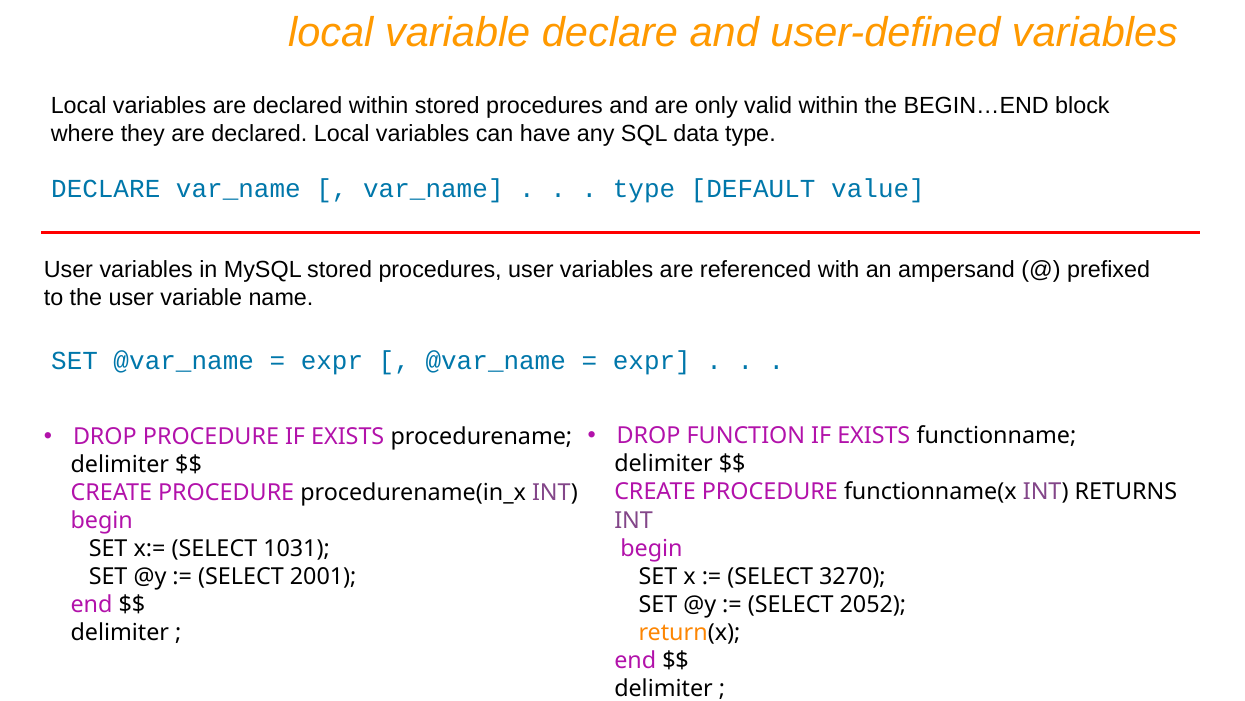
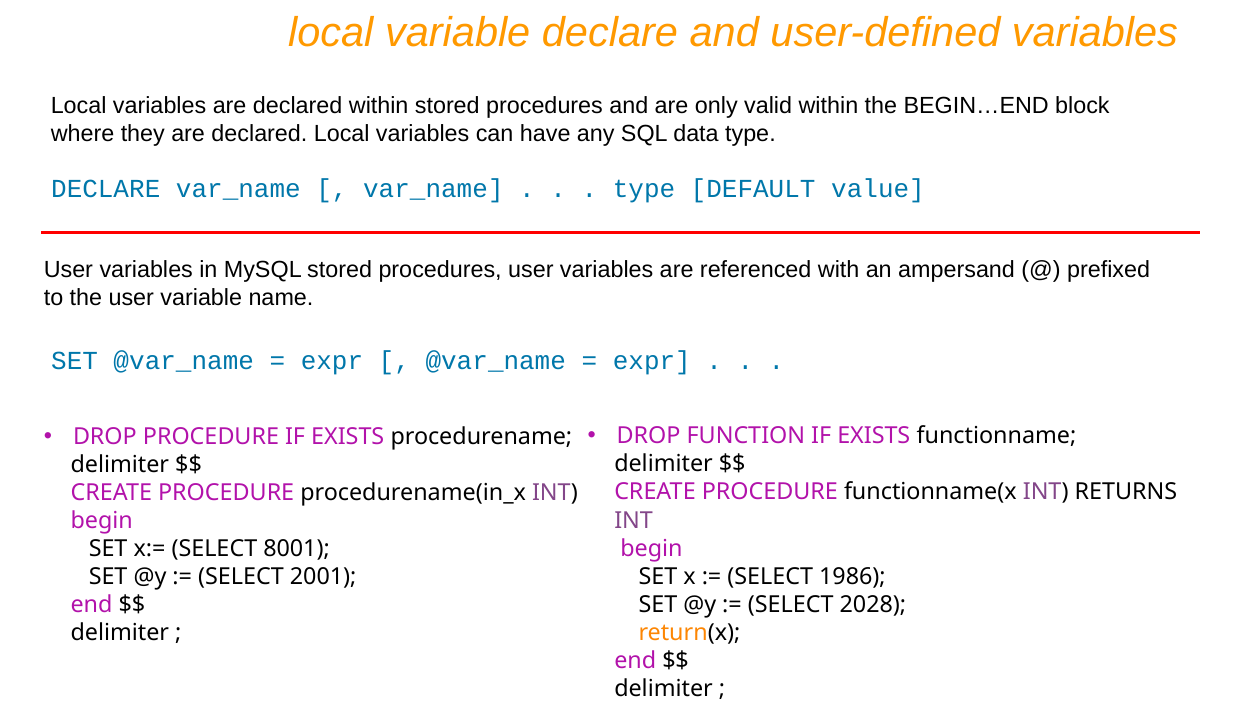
1031: 1031 -> 8001
3270: 3270 -> 1986
2052: 2052 -> 2028
